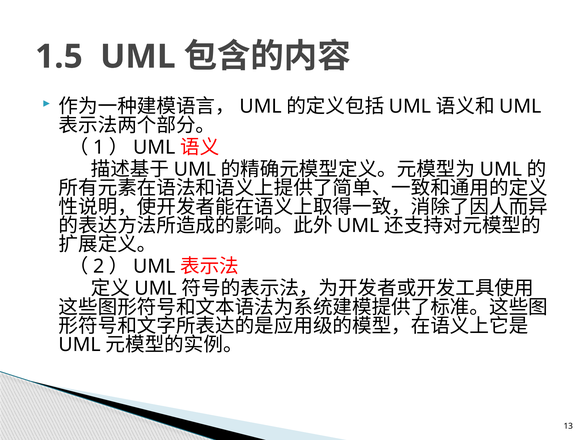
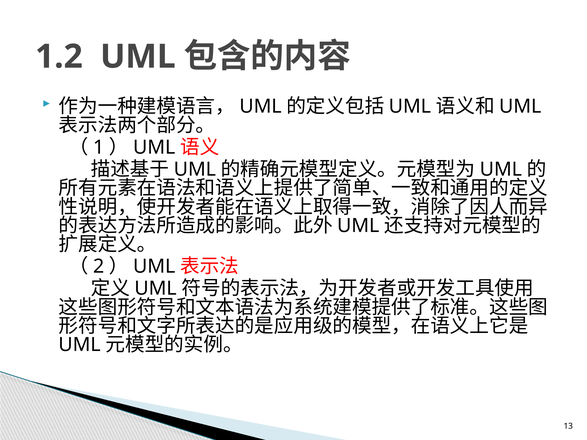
1.5: 1.5 -> 1.2
